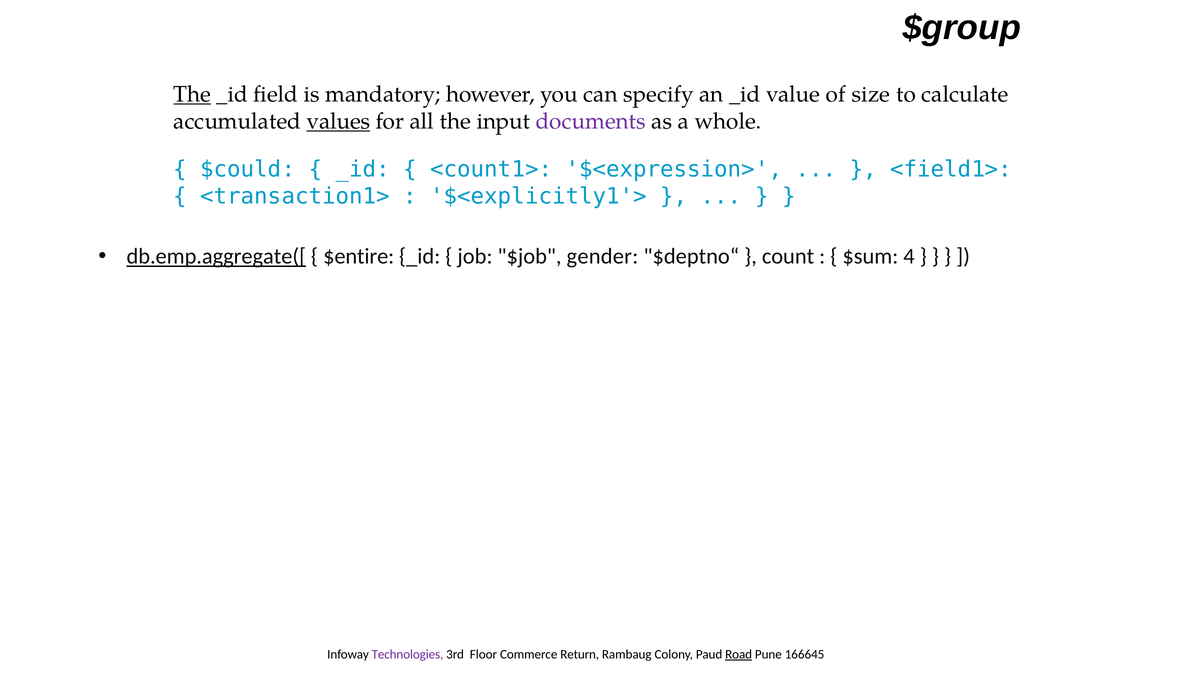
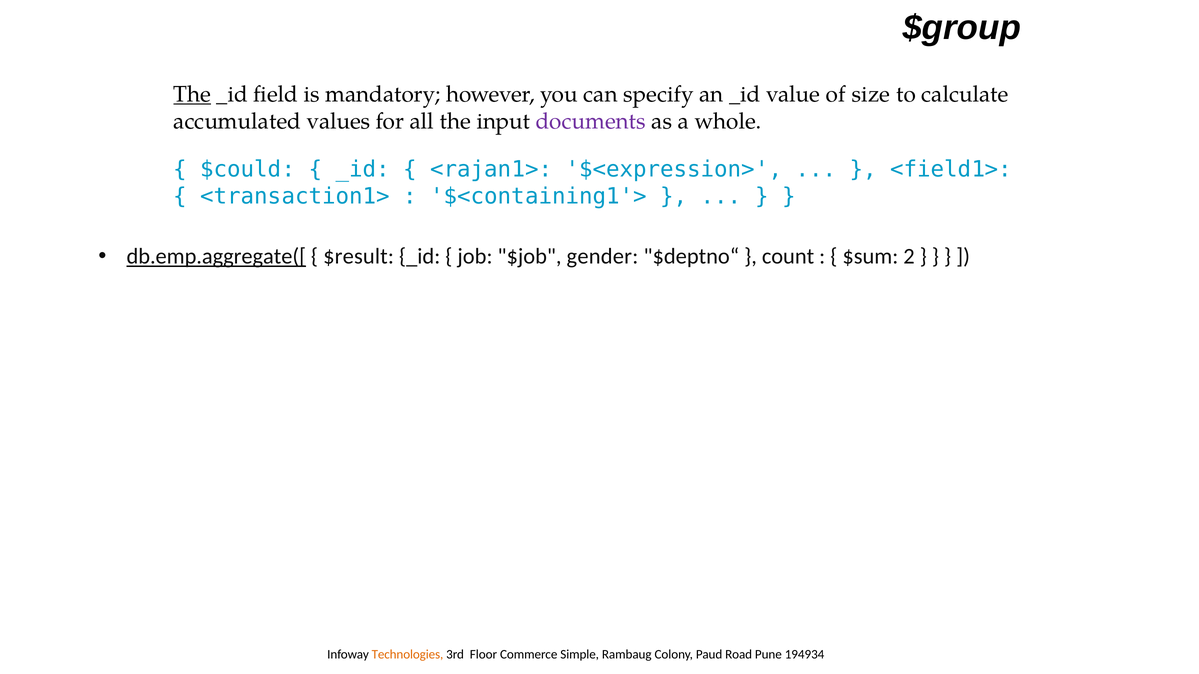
values underline: present -> none
<count1>: <count1> -> <rajan1>
$<explicitly1'>: $<explicitly1'> -> $<containing1'>
$entire: $entire -> $result
4: 4 -> 2
Technologies colour: purple -> orange
Return: Return -> Simple
Road underline: present -> none
166645: 166645 -> 194934
